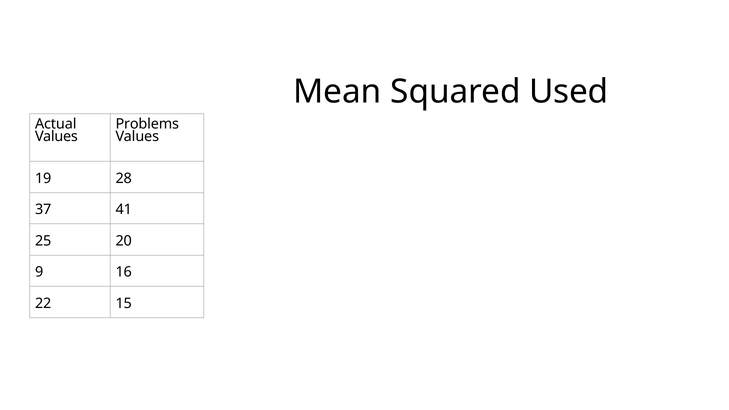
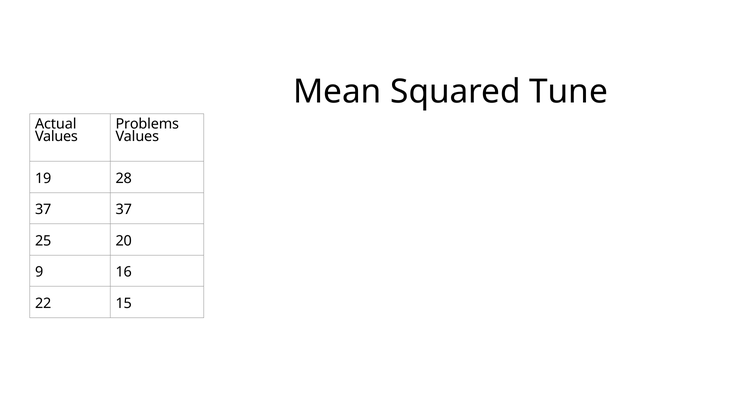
Used: Used -> Tune
37 41: 41 -> 37
